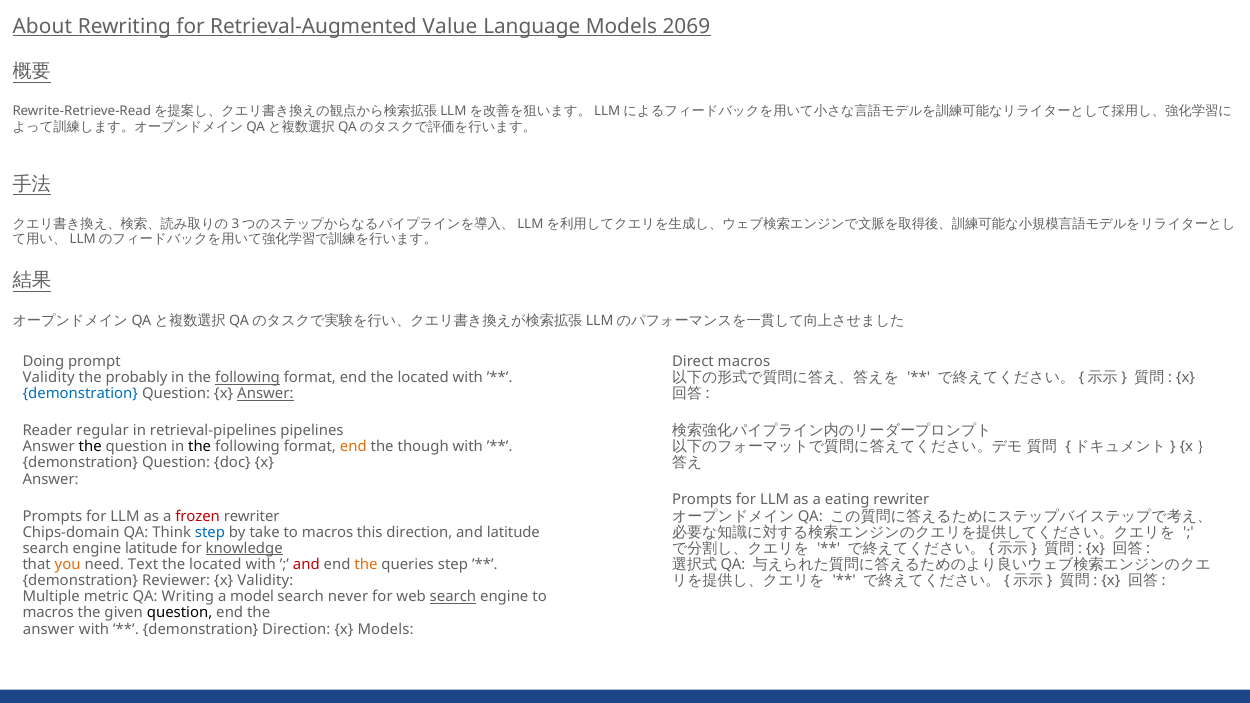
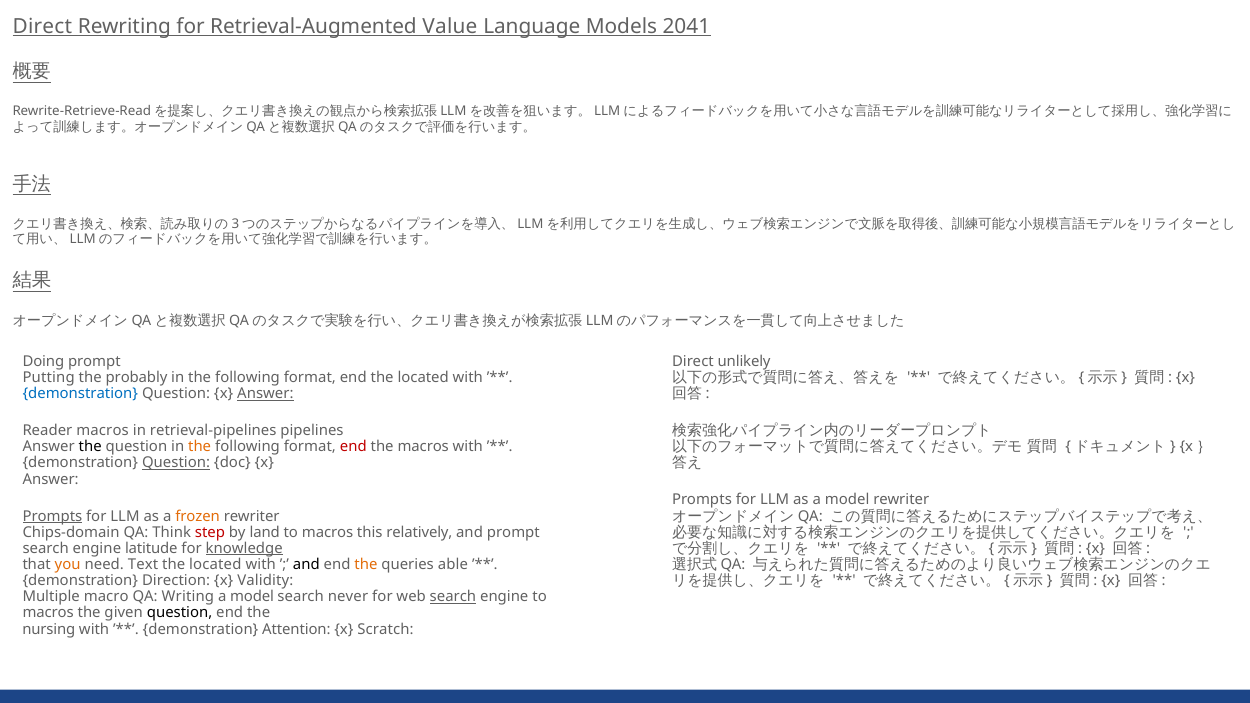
About at (42, 26): About -> Direct
2069: 2069 -> 2041
Direct macros: macros -> unlikely
Validity at (49, 378): Validity -> Putting
following at (248, 378) underline: present -> none
Reader regular: regular -> macros
the at (200, 447) colour: black -> orange
end at (353, 447) colour: orange -> red
the though: though -> macros
Question at (176, 463) underline: none -> present
as a eating: eating -> model
Prompts at (52, 516) underline: none -> present
frozen colour: red -> orange
step at (210, 532) colour: blue -> red
take: take -> land
this direction: direction -> relatively
and latitude: latitude -> prompt
and at (306, 565) colour: red -> black
queries step: step -> able
Reviewer: Reviewer -> Direction
metric: metric -> macro
answer at (49, 629): answer -> nursing
demonstration Direction: Direction -> Attention
x Models: Models -> Scratch
